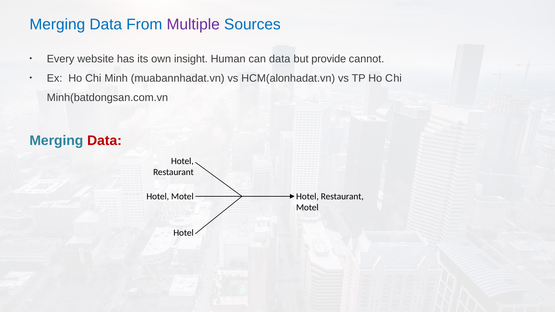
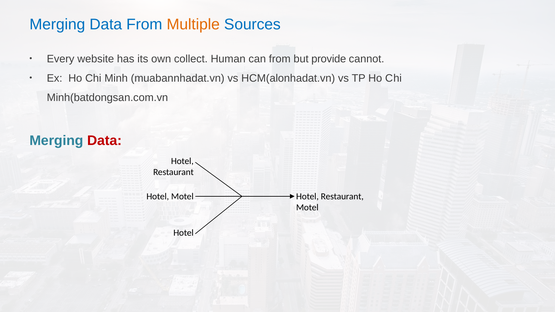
Multiple colour: purple -> orange
insight: insight -> collect
can data: data -> from
